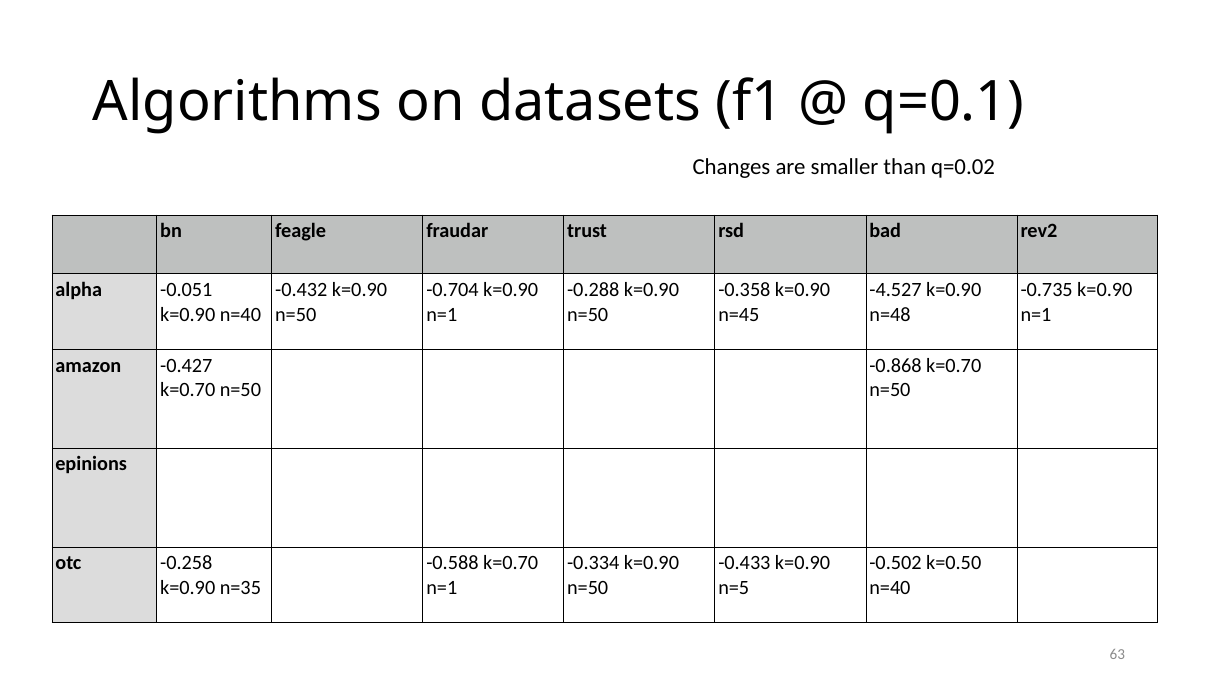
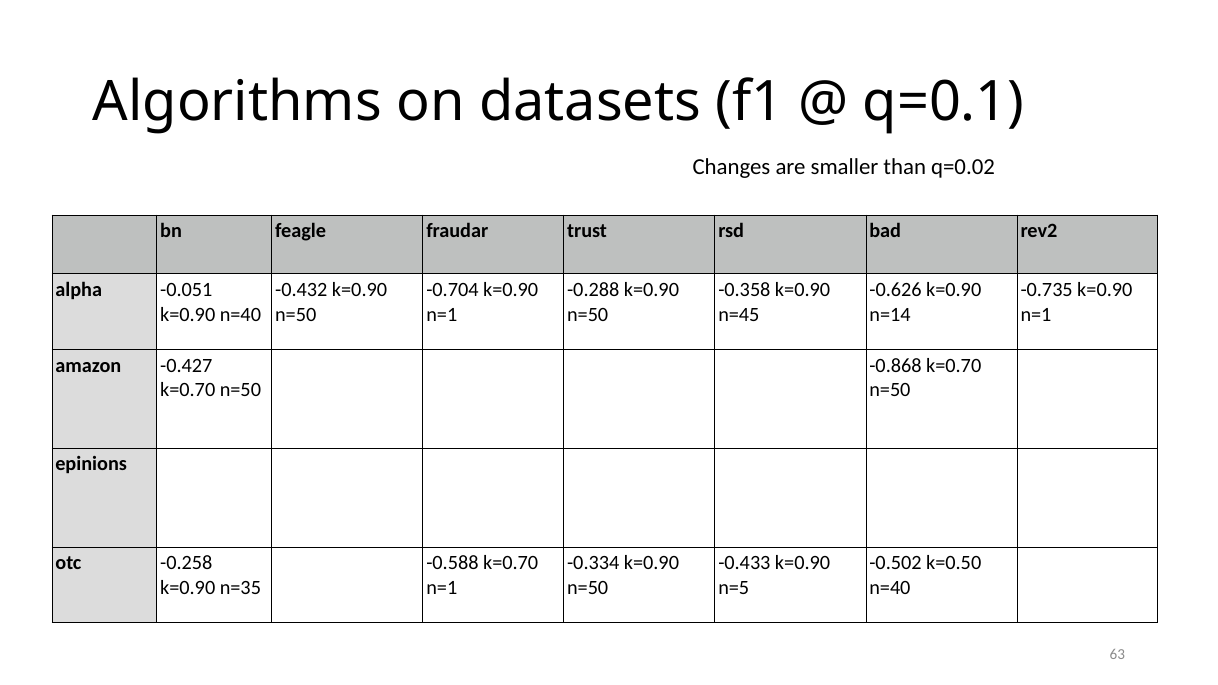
-4.527: -4.527 -> -0.626
n=48: n=48 -> n=14
